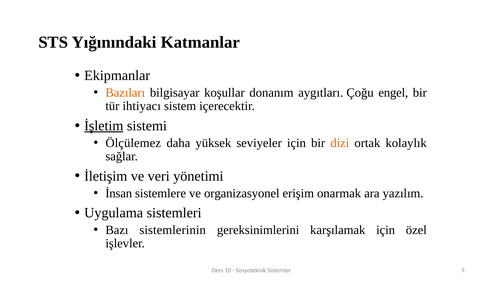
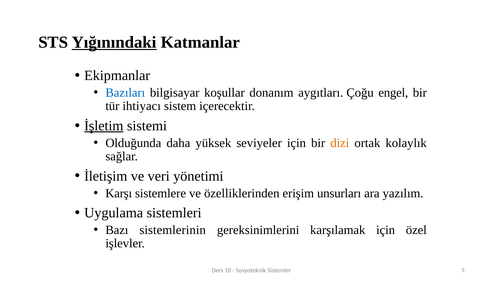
Yığınındaki underline: none -> present
Bazıları colour: orange -> blue
Ölçülemez: Ölçülemez -> Olduğunda
İnsan: İnsan -> Karşı
organizasyonel: organizasyonel -> özelliklerinden
onarmak: onarmak -> unsurları
